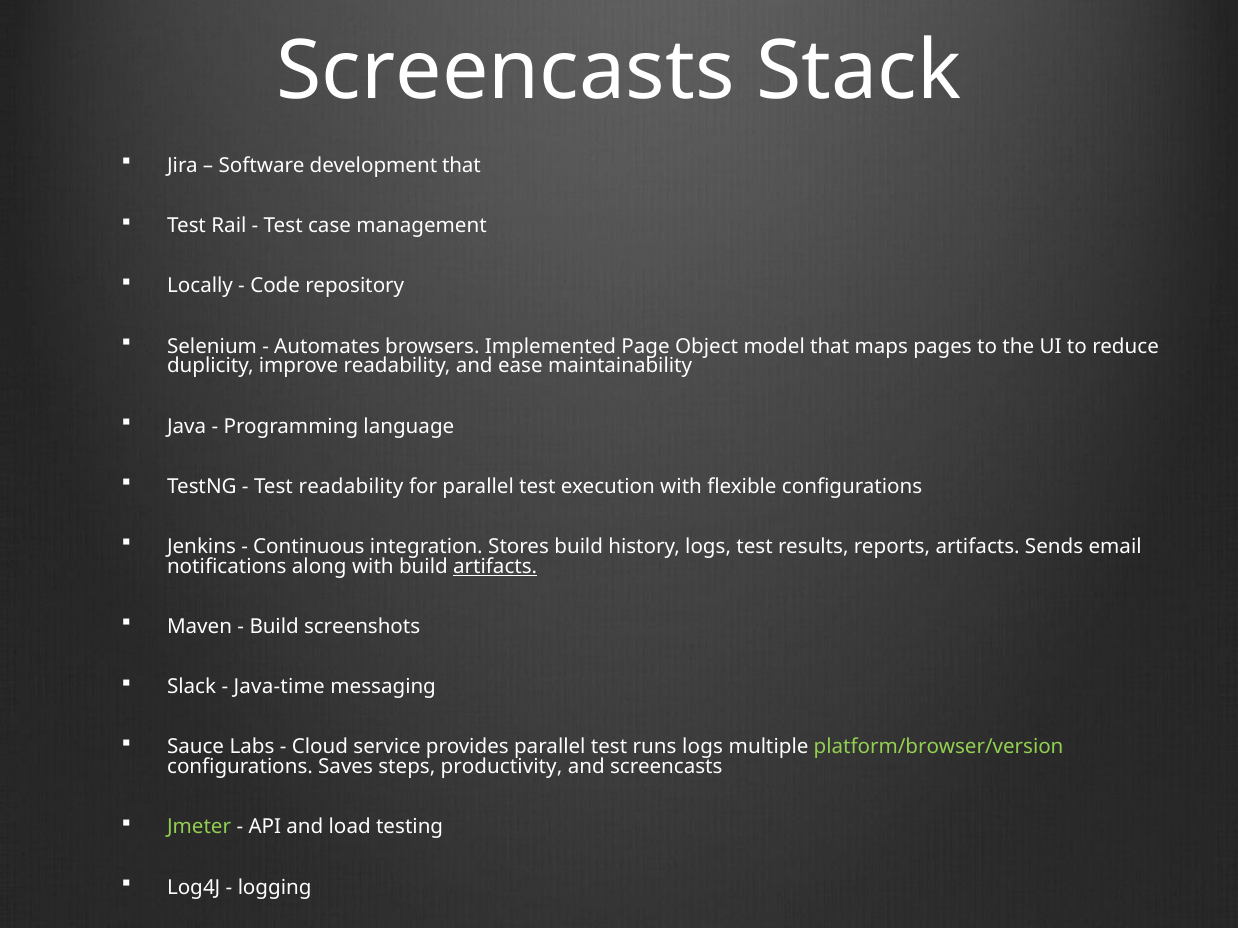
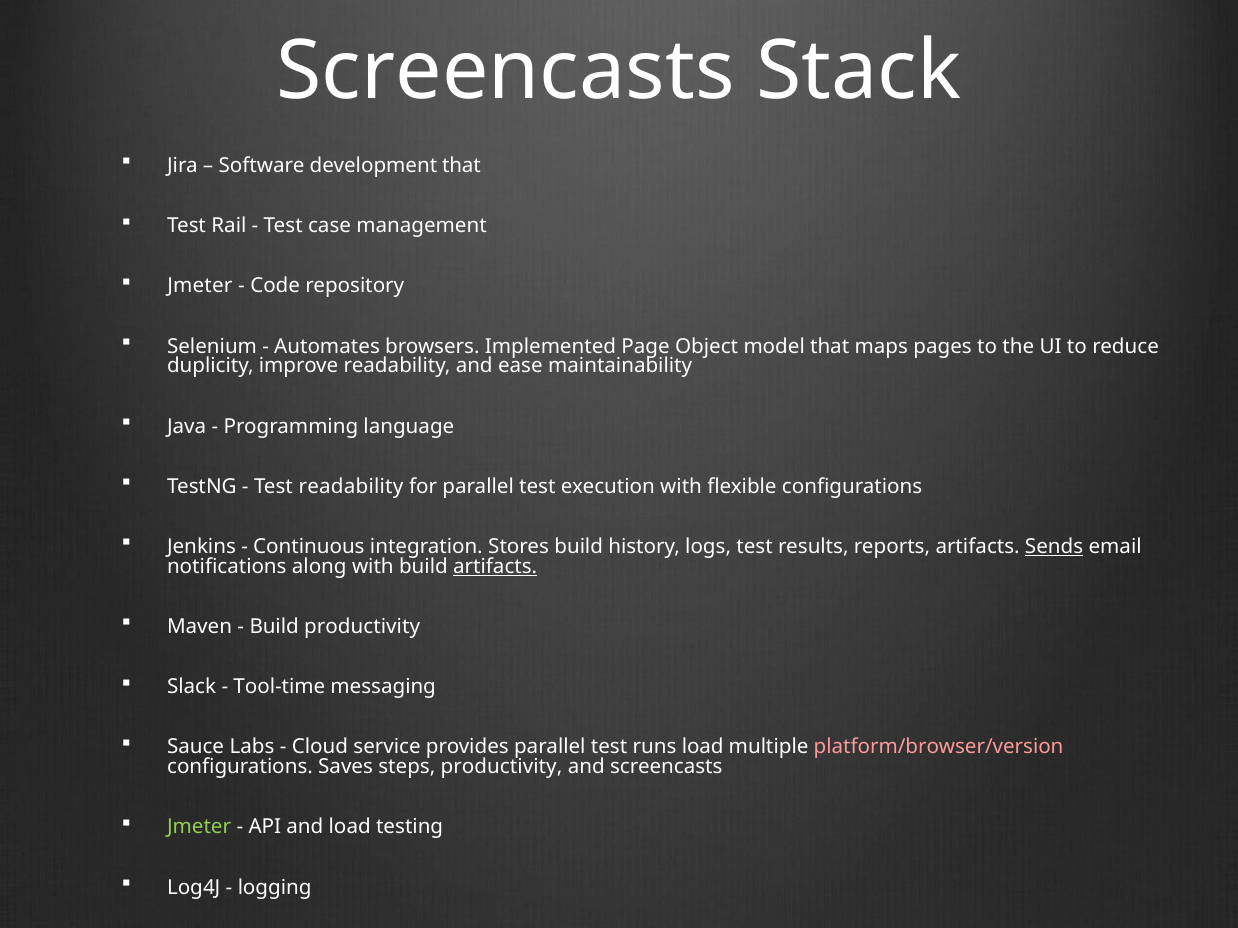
Locally at (200, 286): Locally -> Jmeter
Sends underline: none -> present
Build screenshots: screenshots -> productivity
Java-time: Java-time -> Tool-time
runs logs: logs -> load
platform/browser/version colour: light green -> pink
